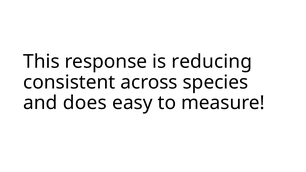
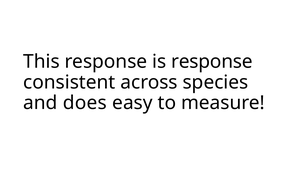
is reducing: reducing -> response
